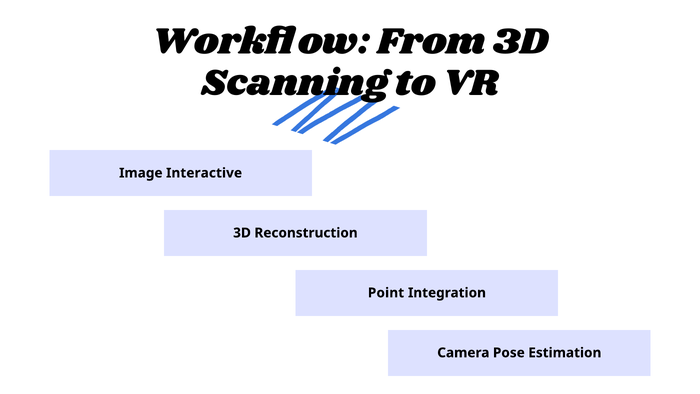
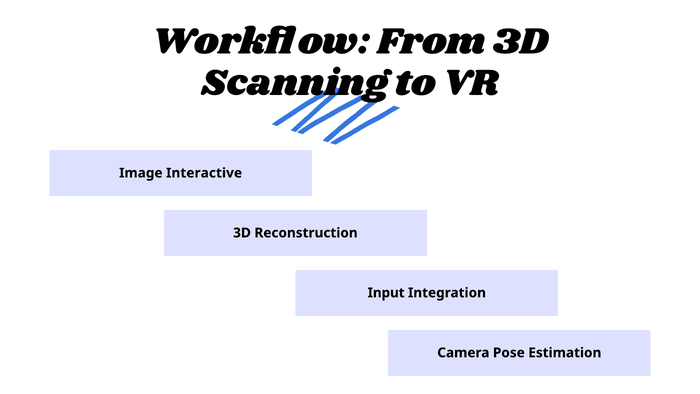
Point: Point -> Input
